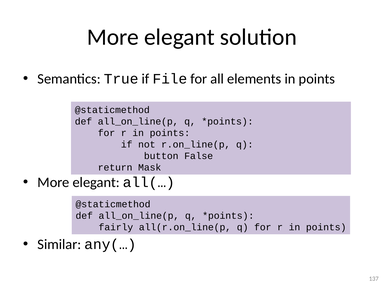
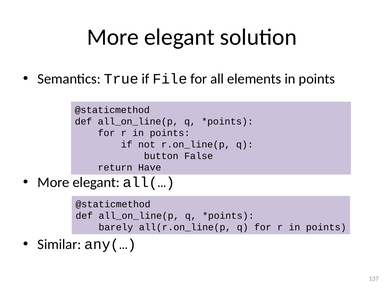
Mask: Mask -> Have
fairly: fairly -> barely
